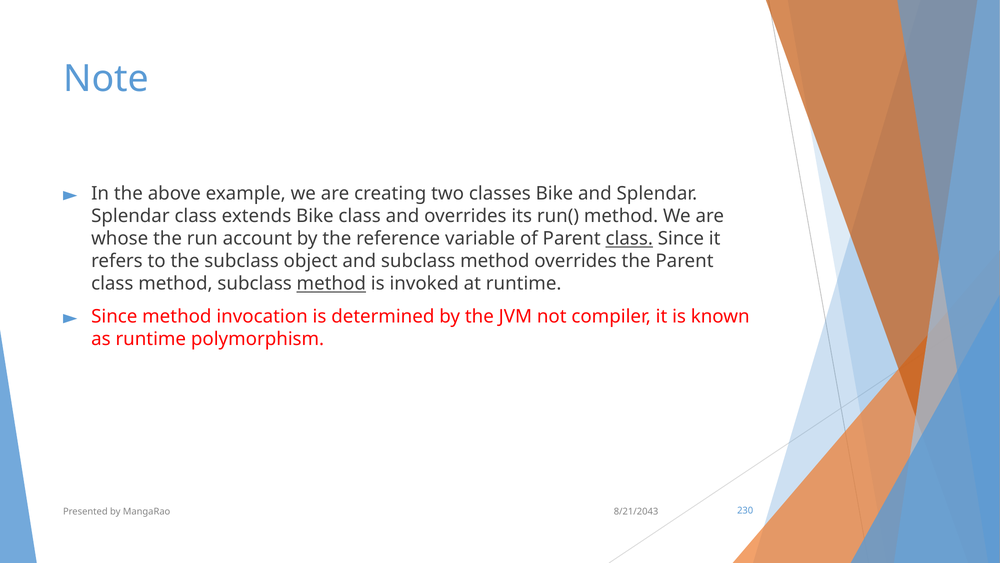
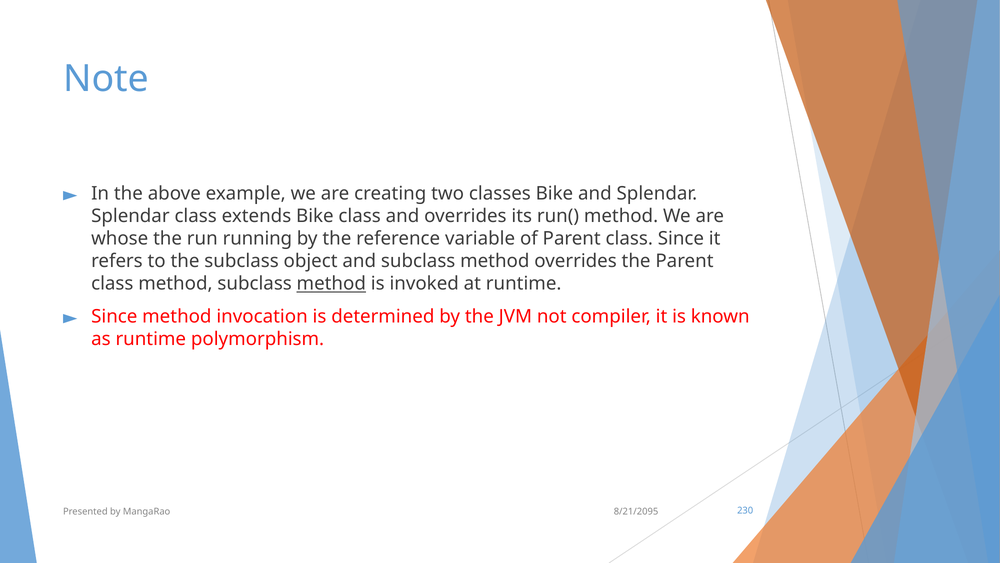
account: account -> running
class at (629, 239) underline: present -> none
8/21/2043: 8/21/2043 -> 8/21/2095
